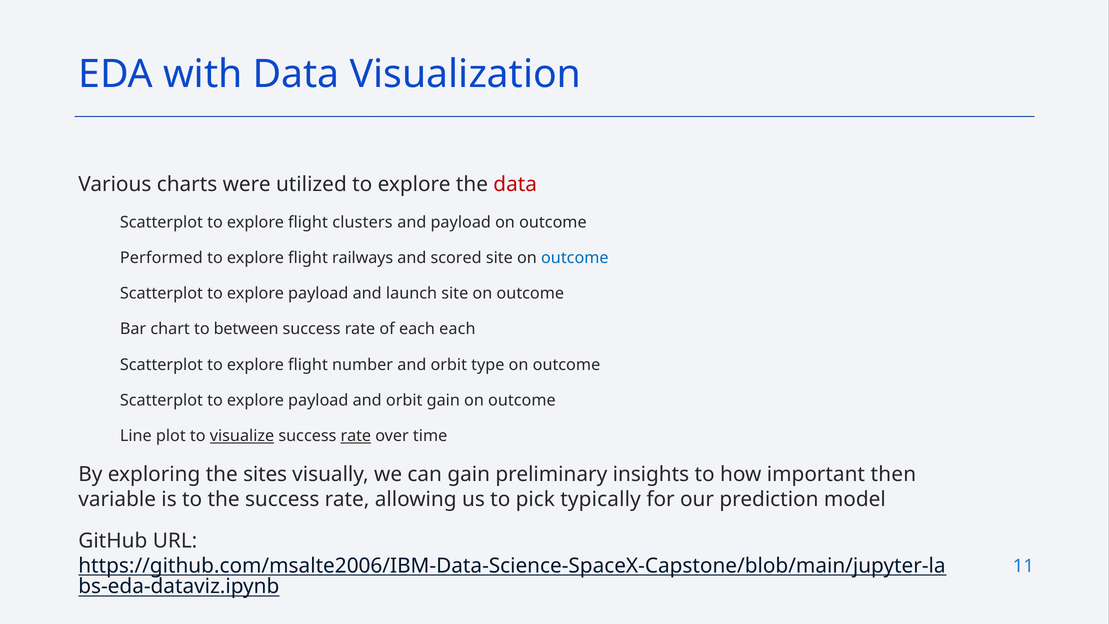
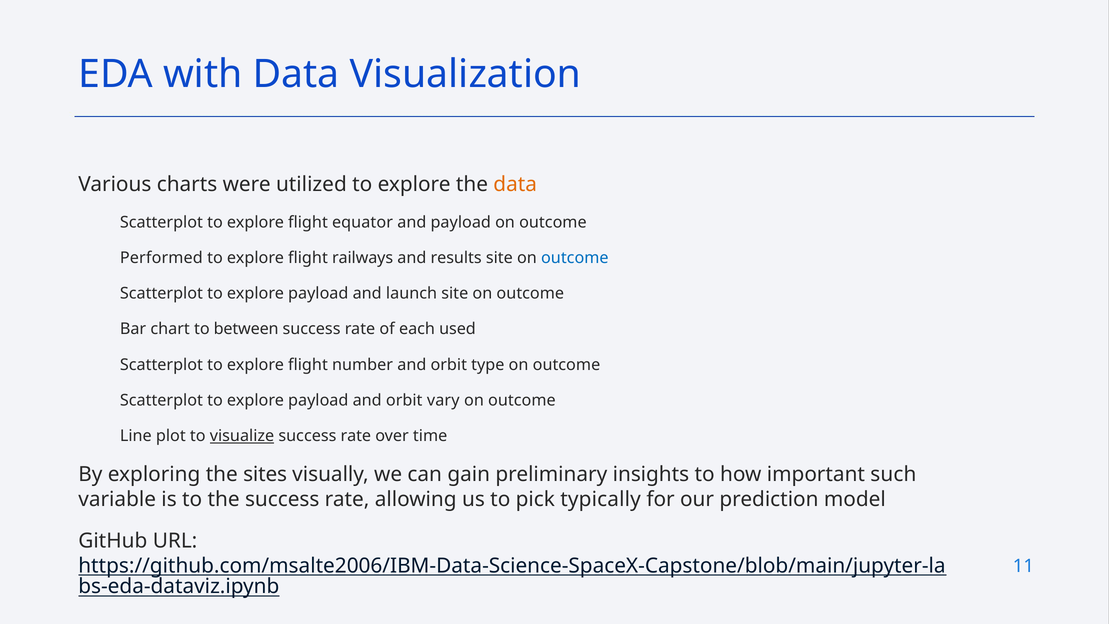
data at (515, 184) colour: red -> orange
clusters: clusters -> equator
scored: scored -> results
each each: each -> used
orbit gain: gain -> vary
rate at (356, 436) underline: present -> none
then: then -> such
